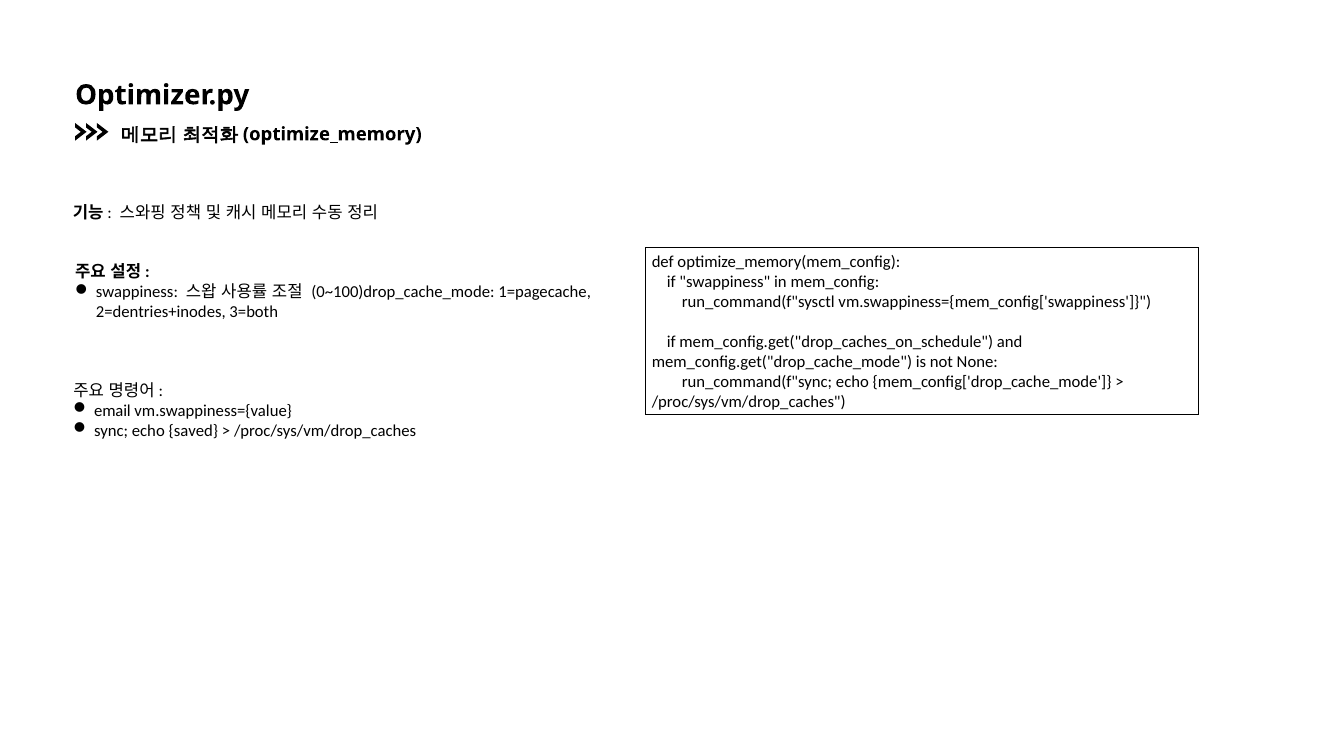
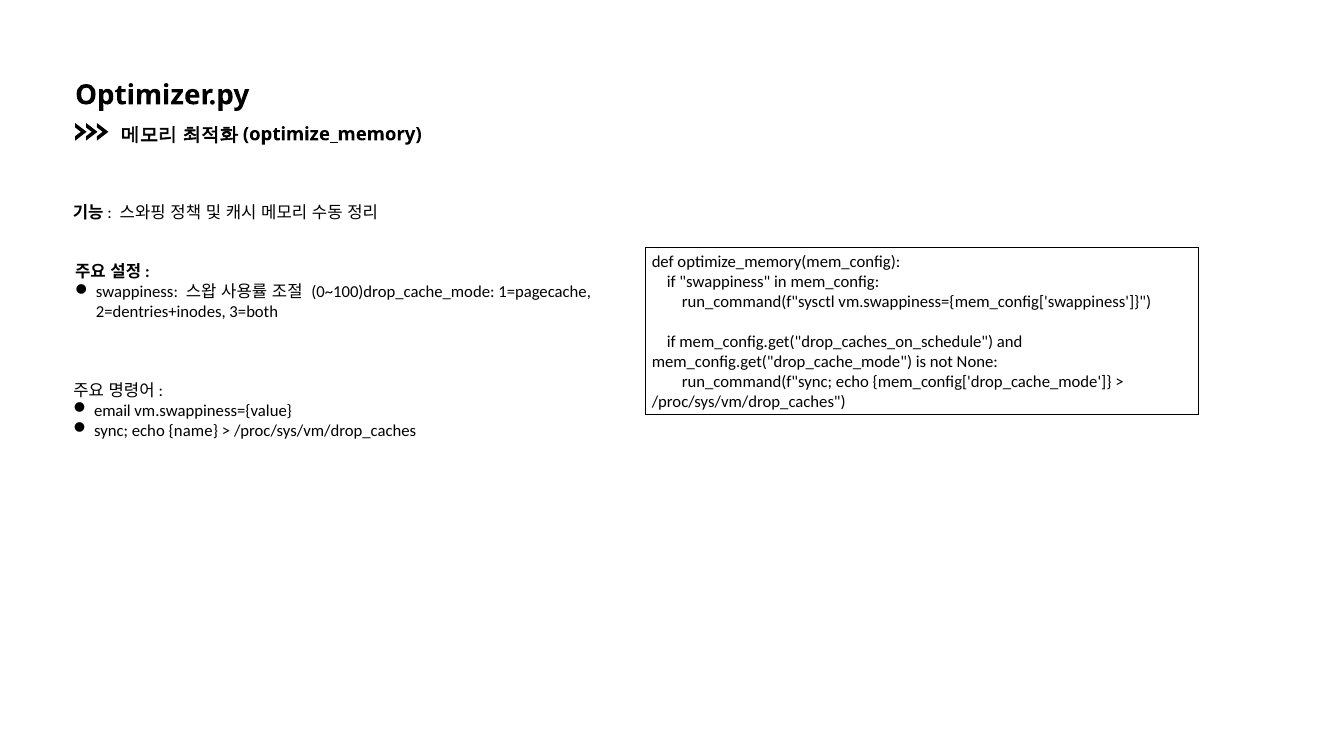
saved: saved -> name
